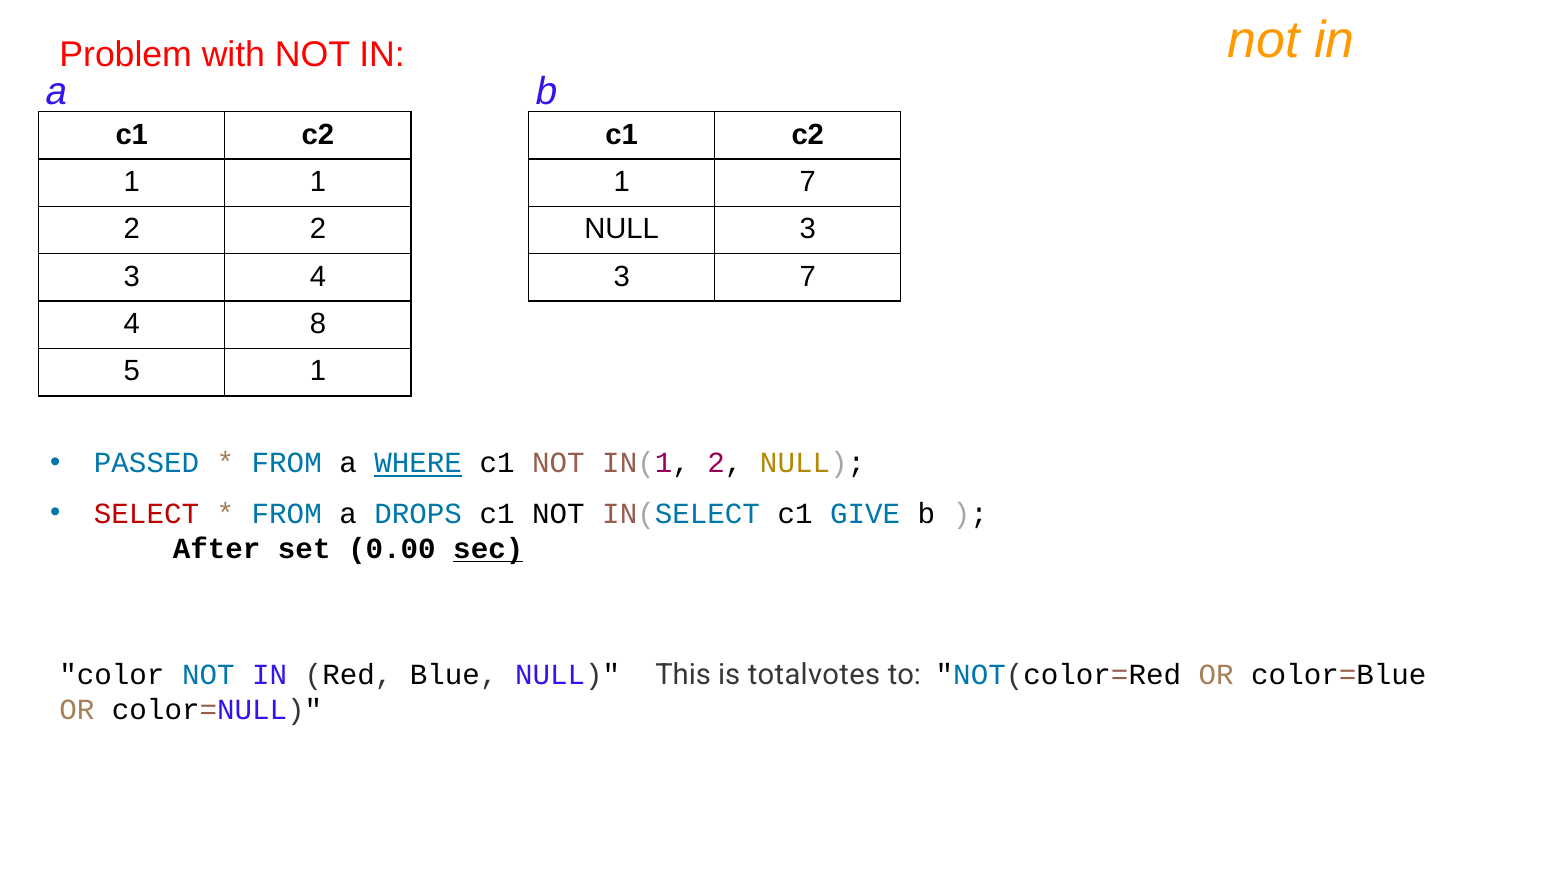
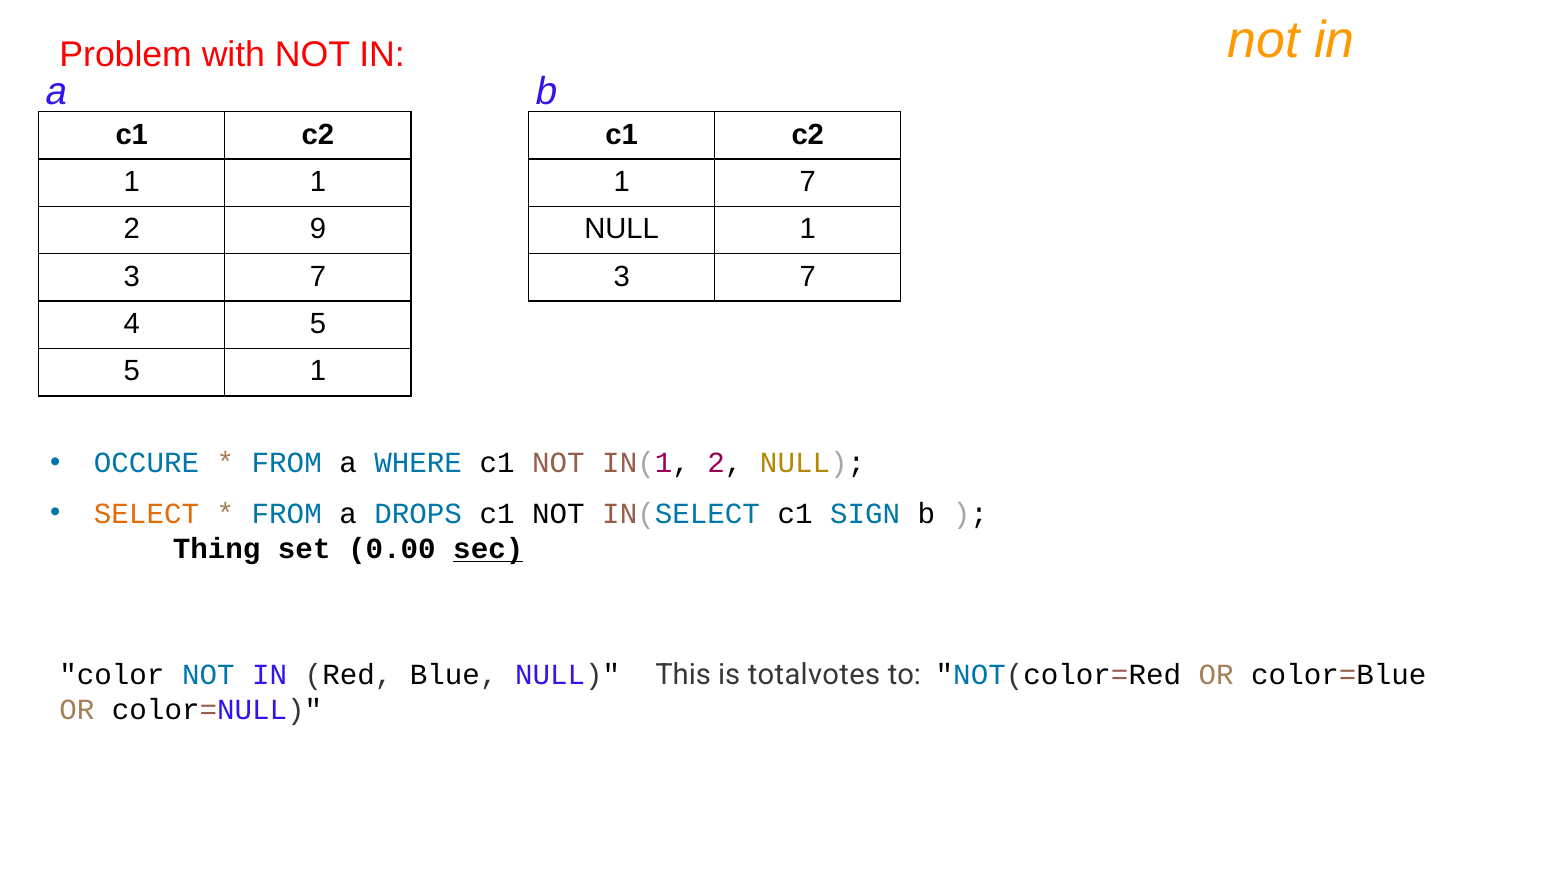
2 2: 2 -> 9
NULL 3: 3 -> 1
4 at (318, 277): 4 -> 7
4 8: 8 -> 5
PASSED: PASSED -> OCCURE
WHERE underline: present -> none
SELECT colour: red -> orange
GIVE: GIVE -> SIGN
After: After -> Thing
